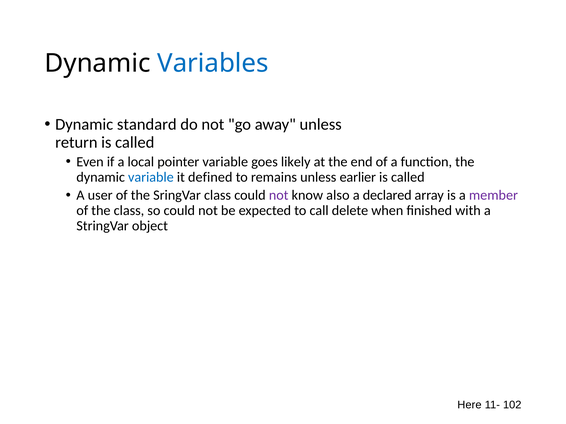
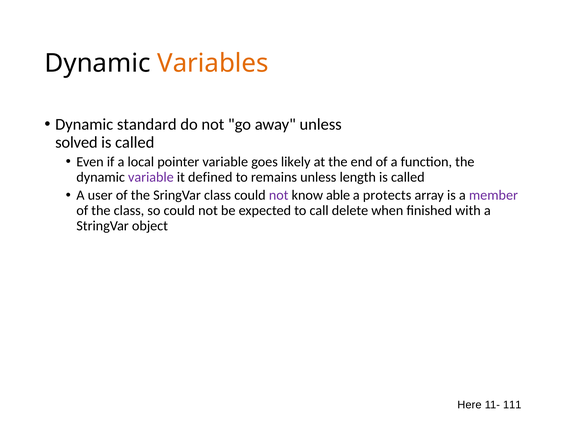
Variables colour: blue -> orange
return: return -> solved
variable at (151, 177) colour: blue -> purple
earlier: earlier -> length
also: also -> able
declared: declared -> protects
102: 102 -> 111
